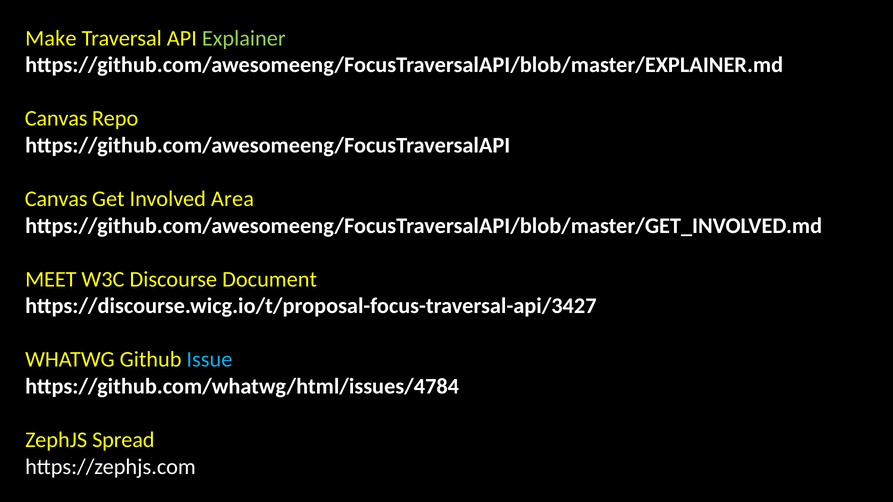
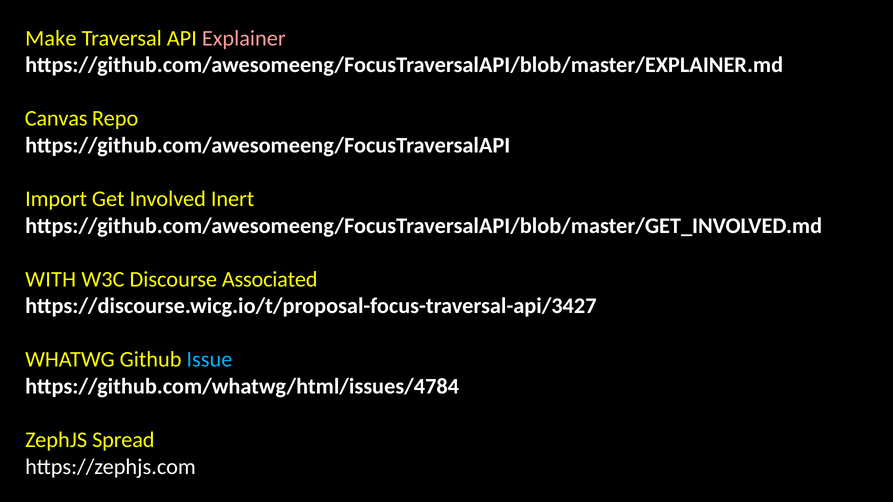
Explainer colour: light green -> pink
Canvas at (56, 199): Canvas -> Import
Area: Area -> Inert
MEET: MEET -> WITH
Document: Document -> Associated
